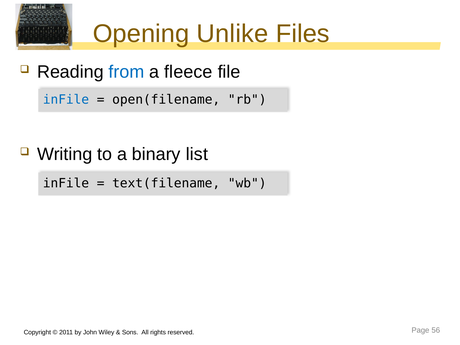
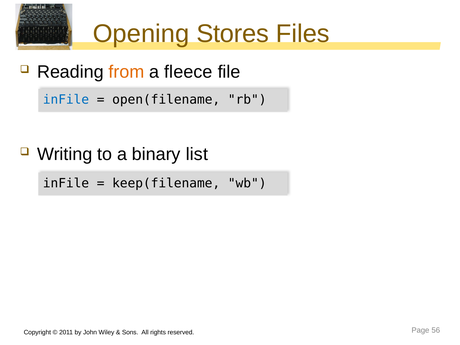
Unlike: Unlike -> Stores
from colour: blue -> orange
text(filename: text(filename -> keep(filename
